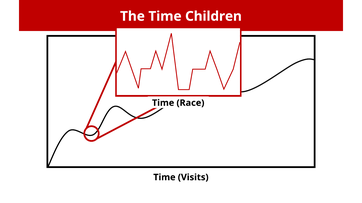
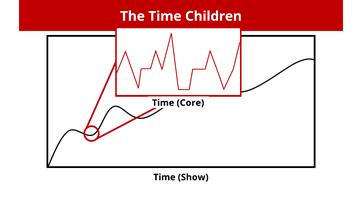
Race: Race -> Core
Visits: Visits -> Show
